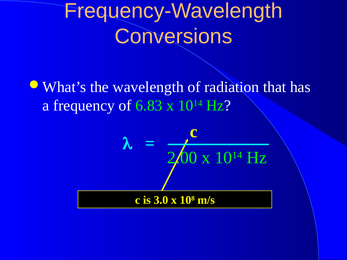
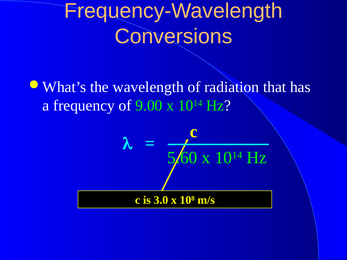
6.83: 6.83 -> 9.00
2.00: 2.00 -> 5.60
